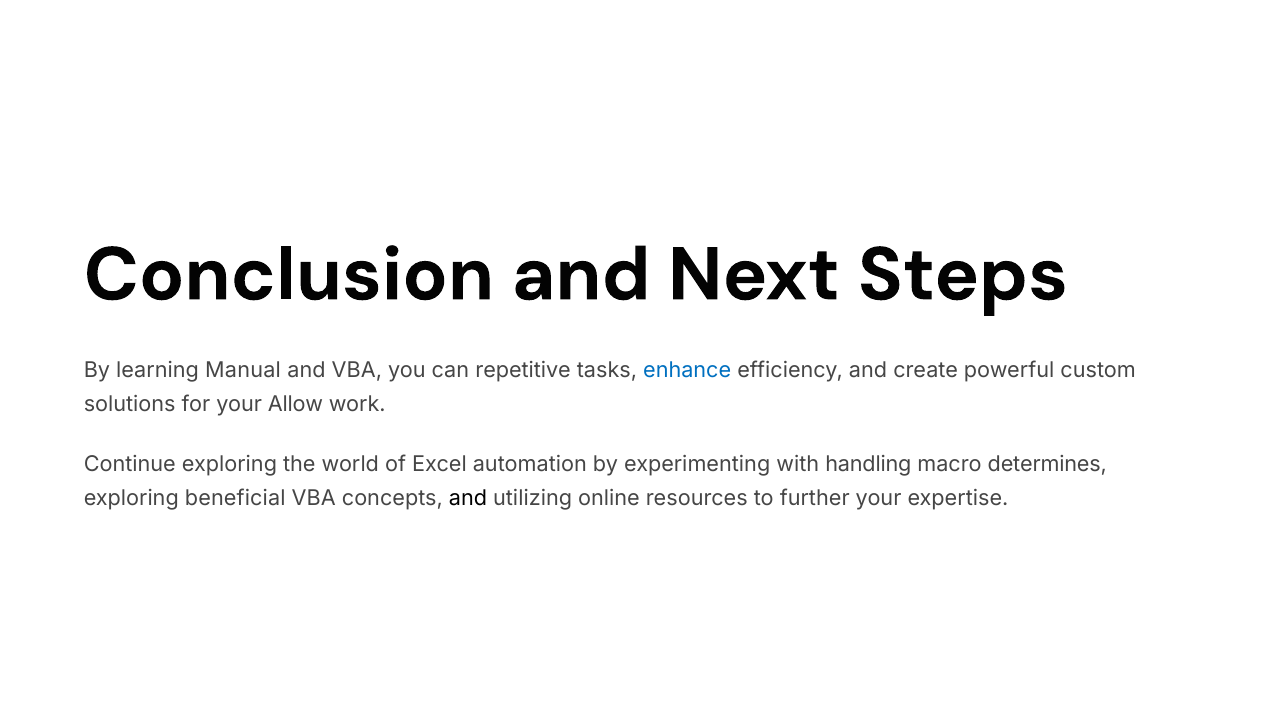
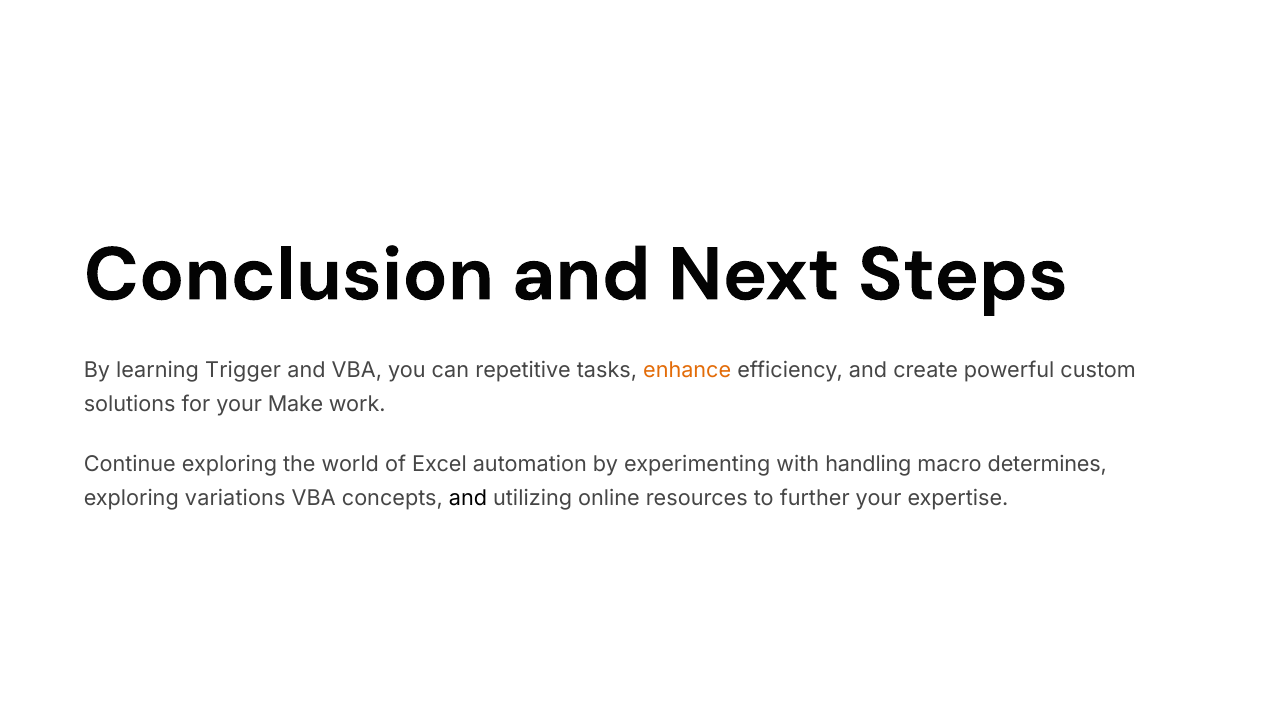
Manual: Manual -> Trigger
enhance colour: blue -> orange
Allow: Allow -> Make
beneficial: beneficial -> variations
